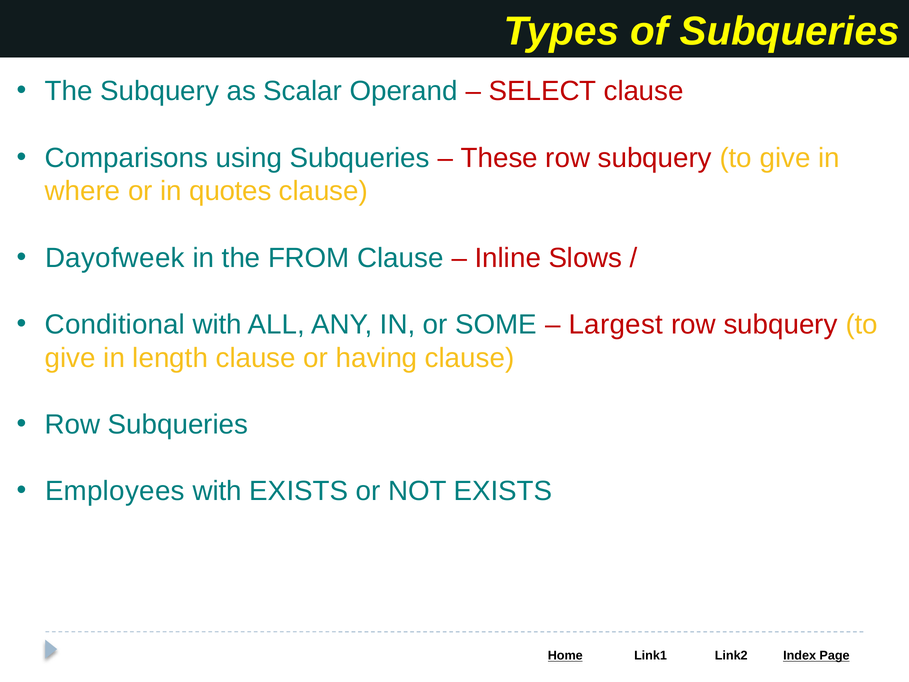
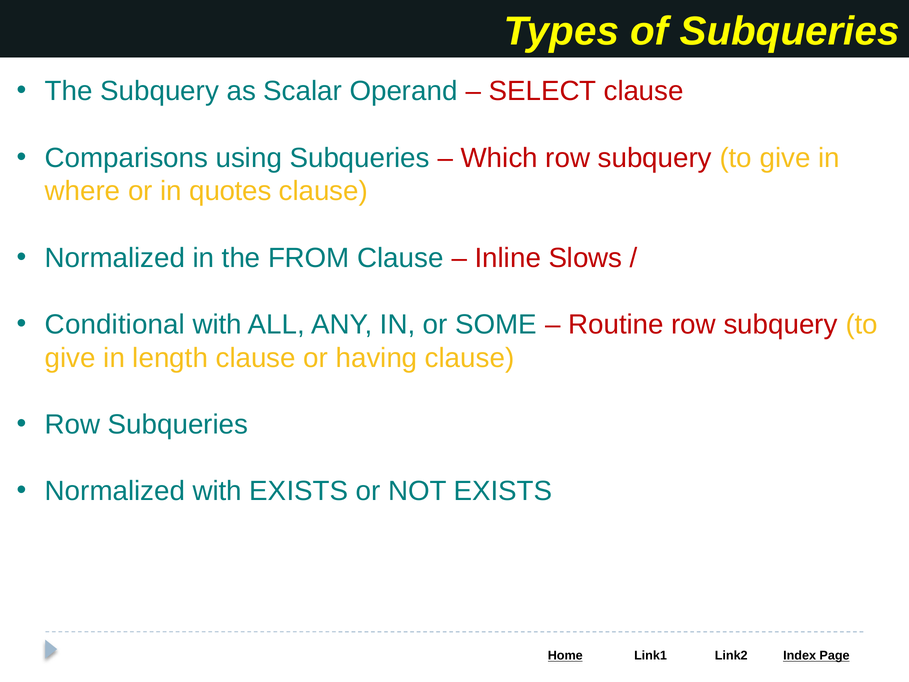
These: These -> Which
Dayofweek at (115, 258): Dayofweek -> Normalized
Largest: Largest -> Routine
Employees at (115, 491): Employees -> Normalized
